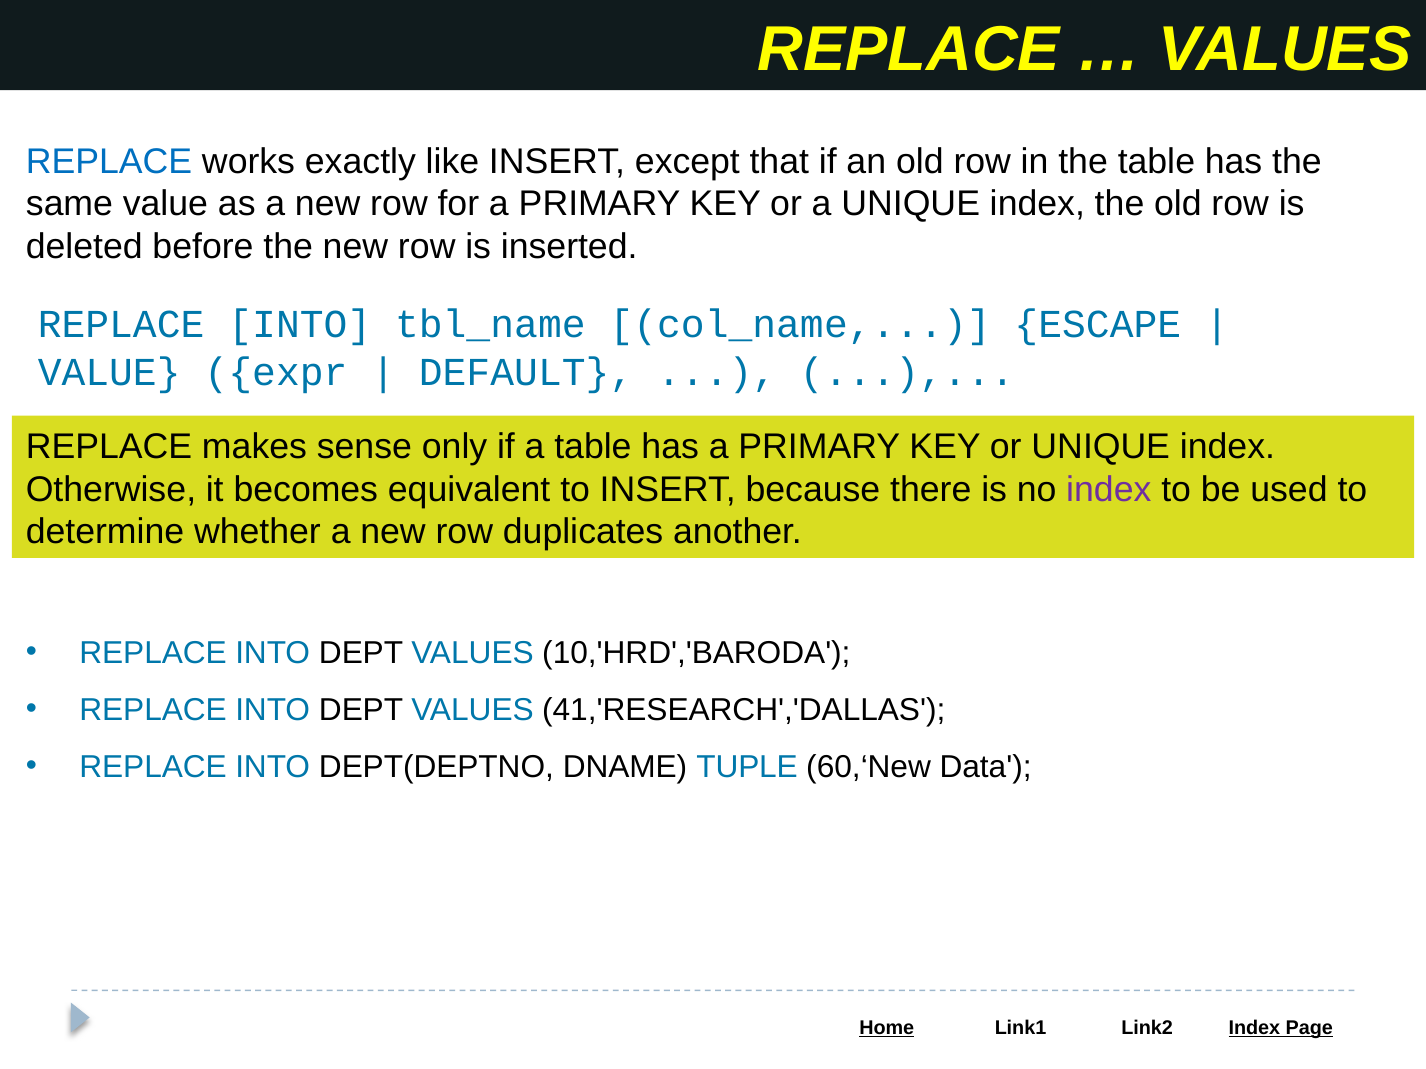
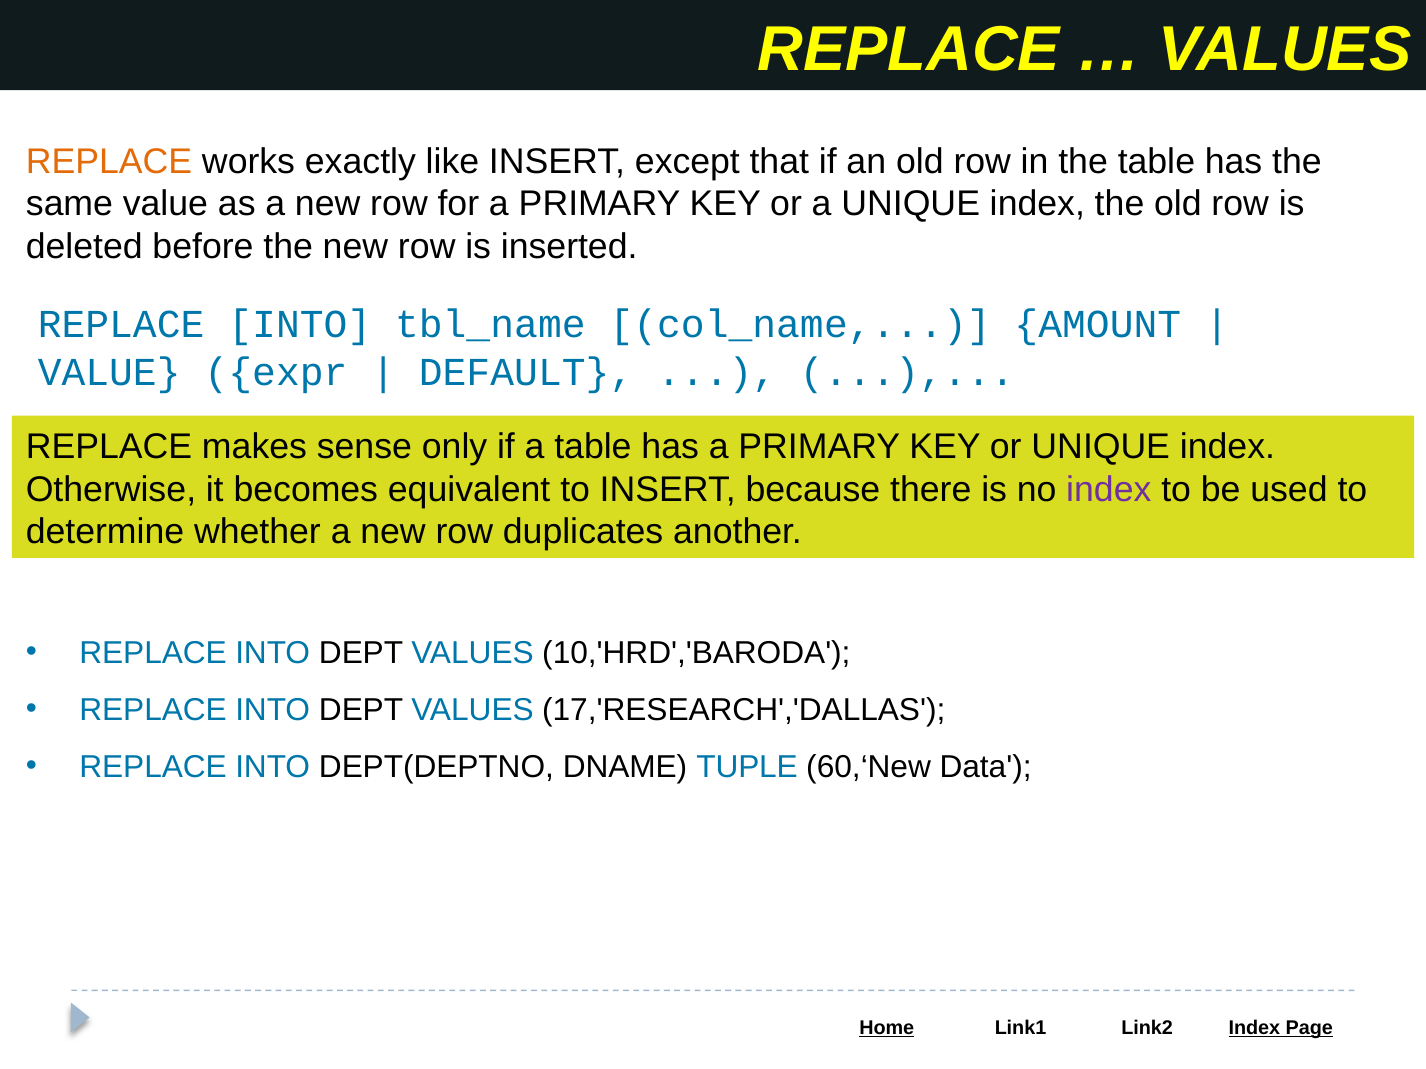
REPLACE at (109, 162) colour: blue -> orange
ESCAPE: ESCAPE -> AMOUNT
41,'RESEARCH','DALLAS: 41,'RESEARCH','DALLAS -> 17,'RESEARCH','DALLAS
